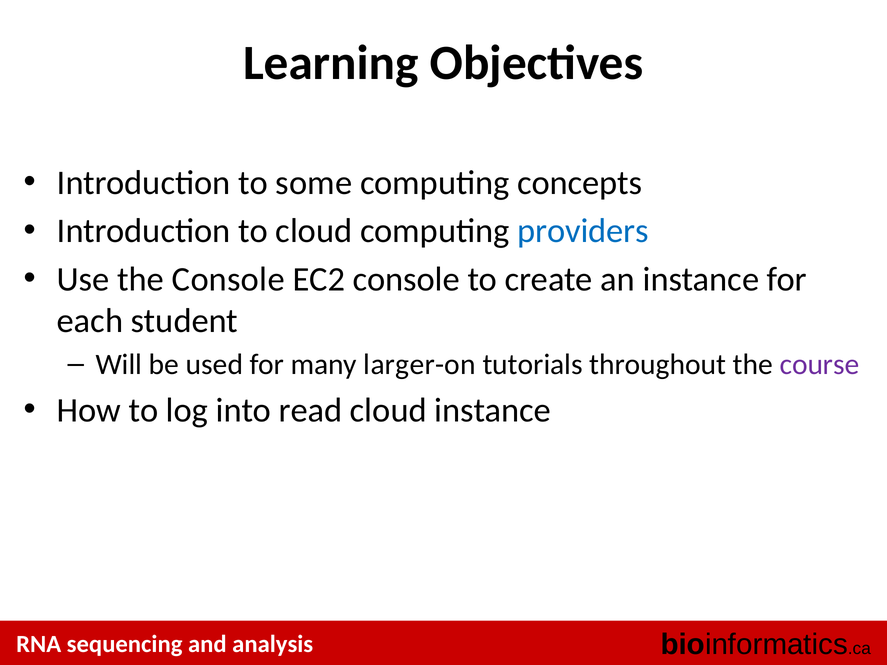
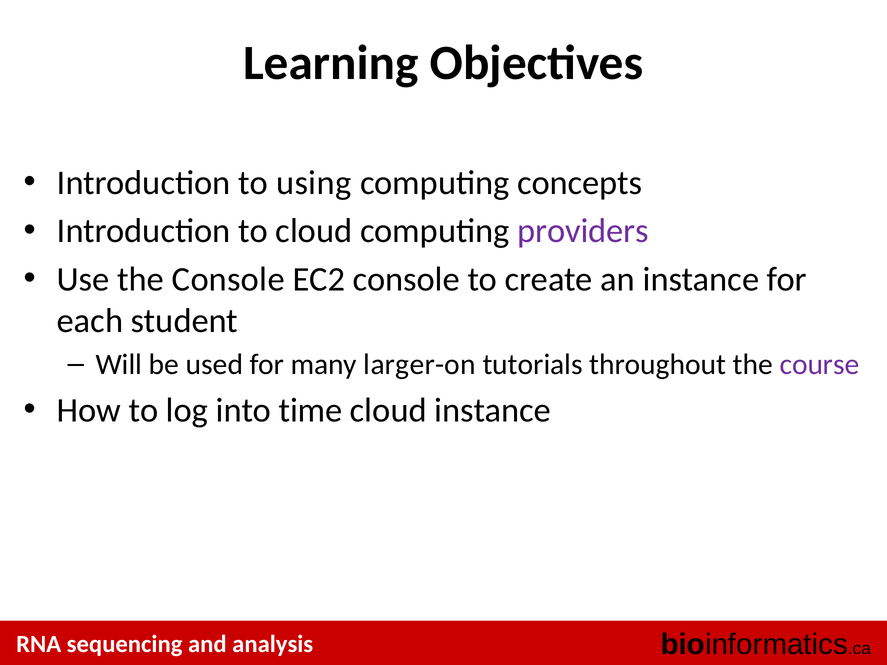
some: some -> using
providers colour: blue -> purple
read: read -> time
